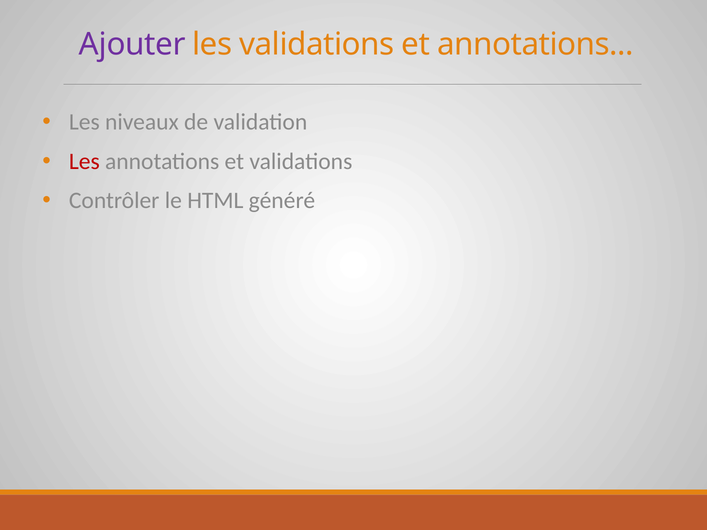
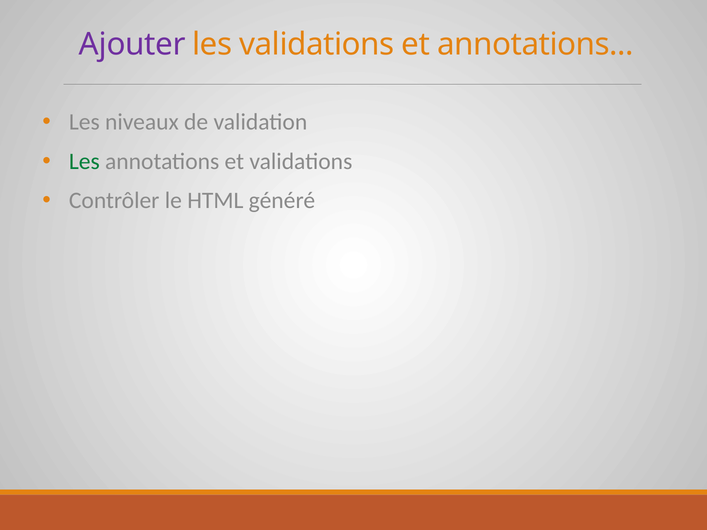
Les at (84, 161) colour: red -> green
